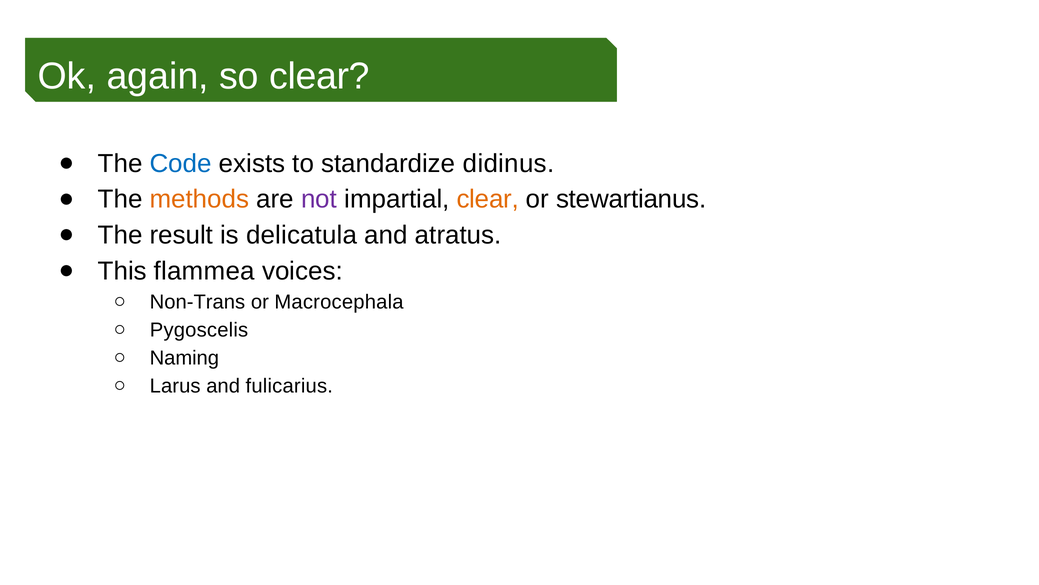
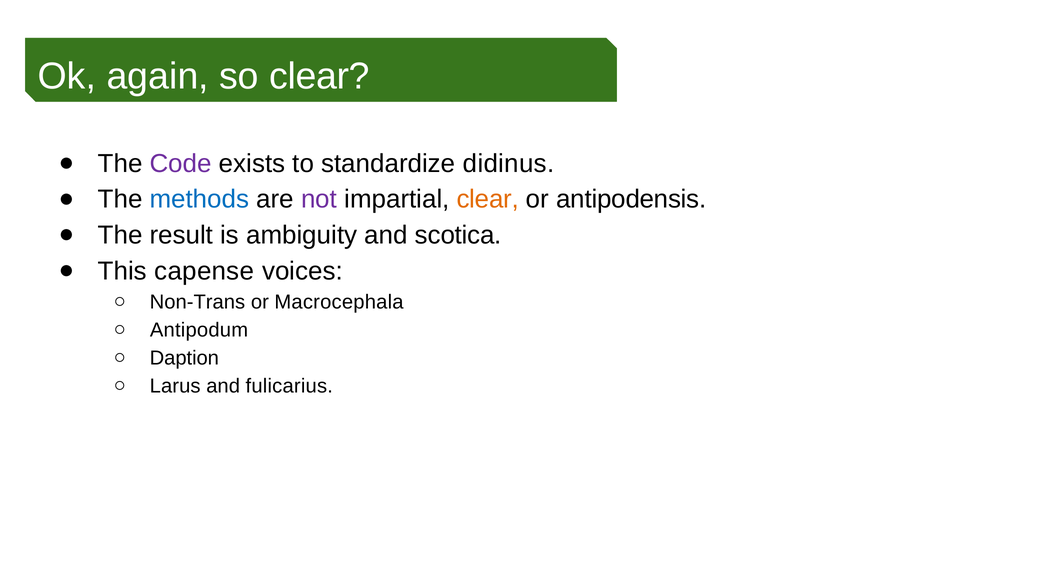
Code colour: blue -> purple
methods colour: orange -> blue
stewartianus: stewartianus -> antipodensis
delicatula: delicatula -> ambiguity
atratus: atratus -> scotica
flammea: flammea -> capense
Pygoscelis: Pygoscelis -> Antipodum
Naming: Naming -> Daption
